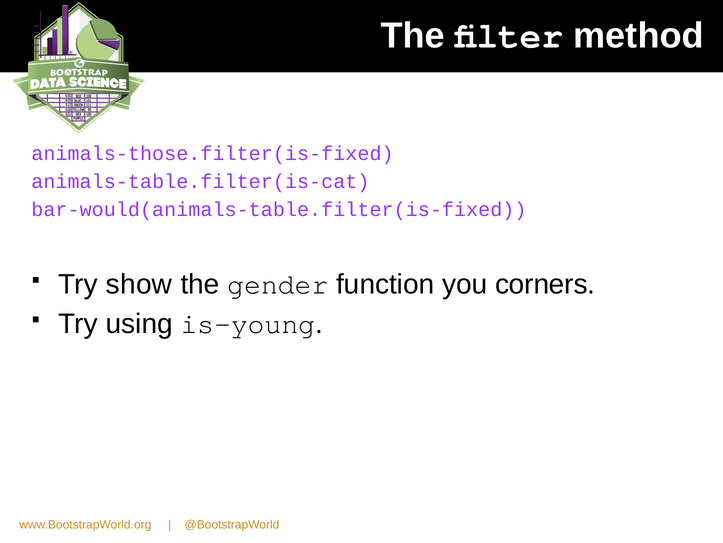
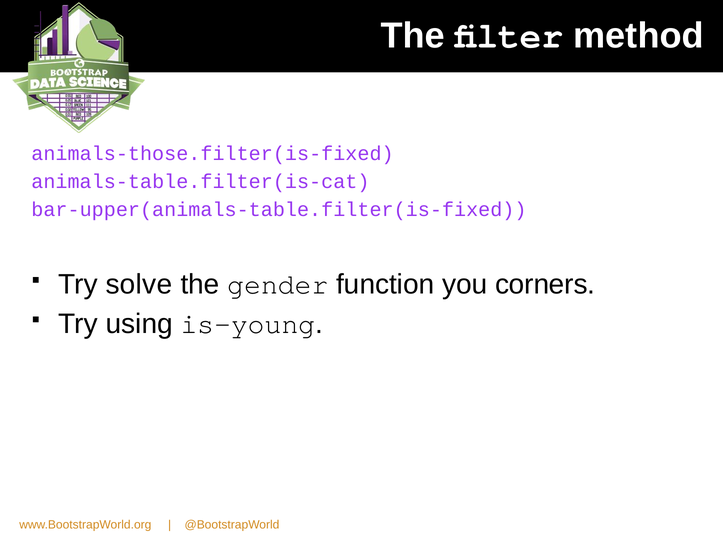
bar-would(animals-table.filter(is-fixed: bar-would(animals-table.filter(is-fixed -> bar-upper(animals-table.filter(is-fixed
show: show -> solve
